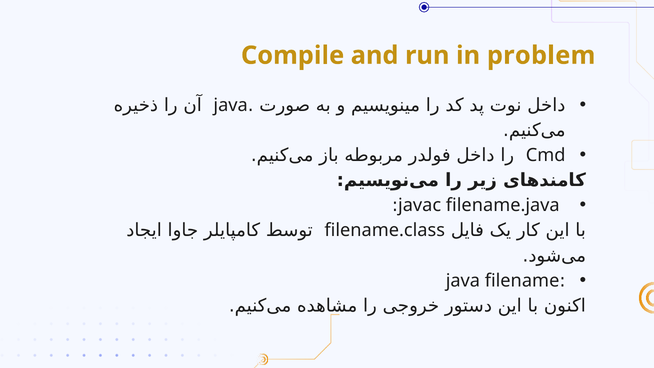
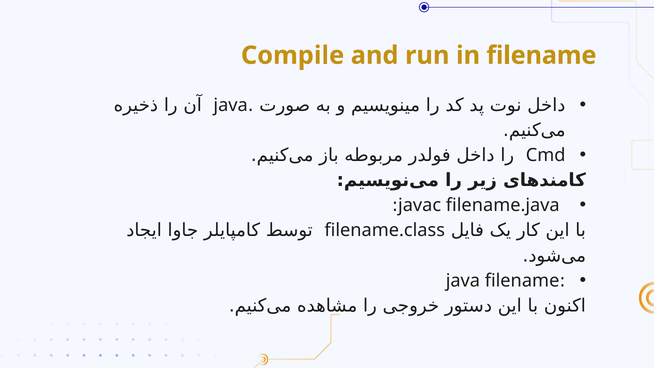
in problem: problem -> filename
